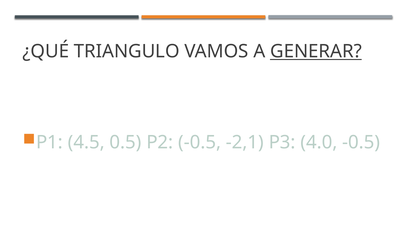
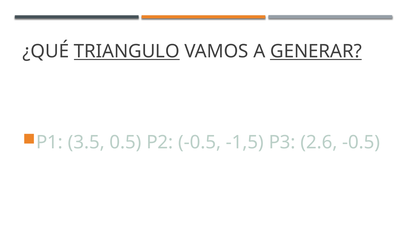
TRIANGULO underline: none -> present
4.5: 4.5 -> 3.5
-2,1: -2,1 -> -1,5
4.0: 4.0 -> 2.6
